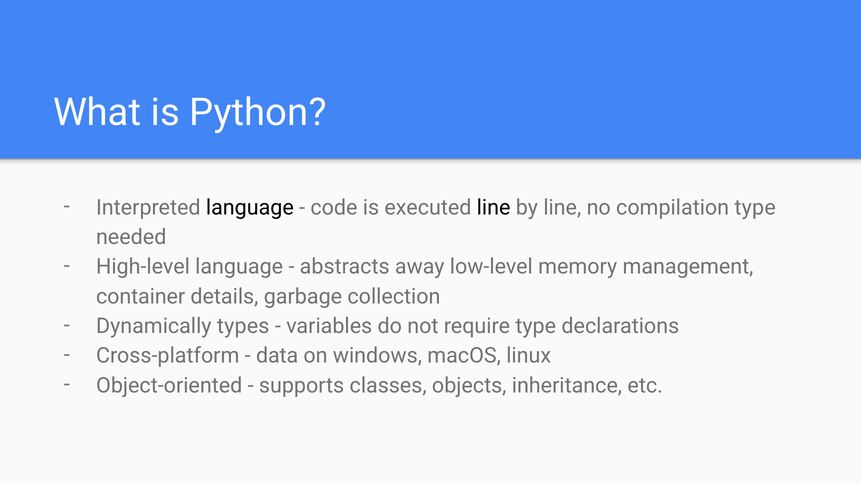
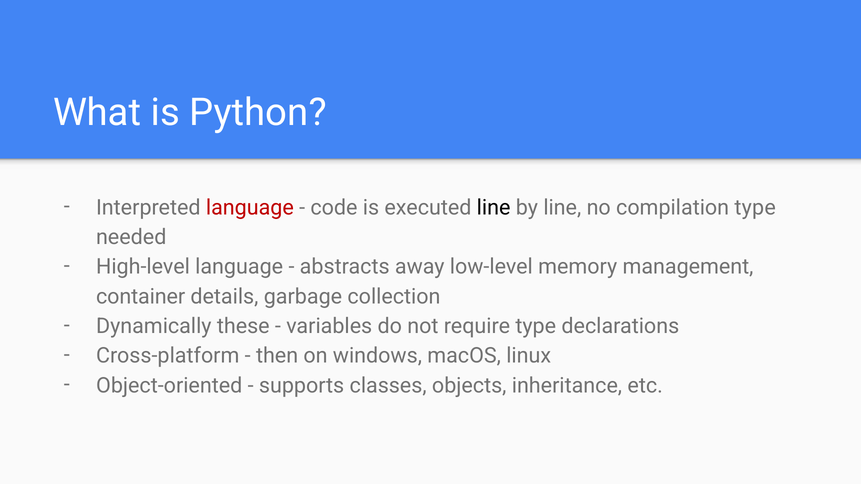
language at (250, 208) colour: black -> red
types: types -> these
data: data -> then
